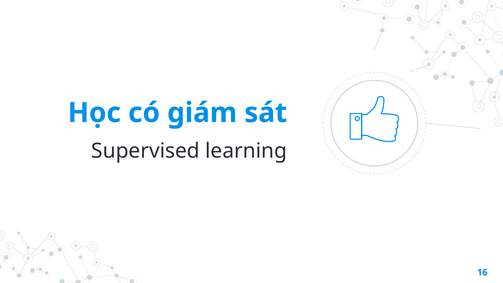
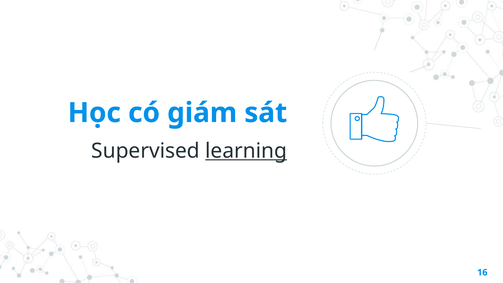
learning underline: none -> present
